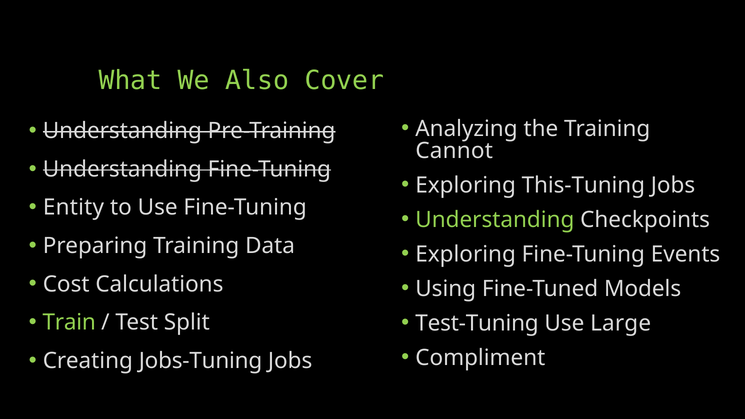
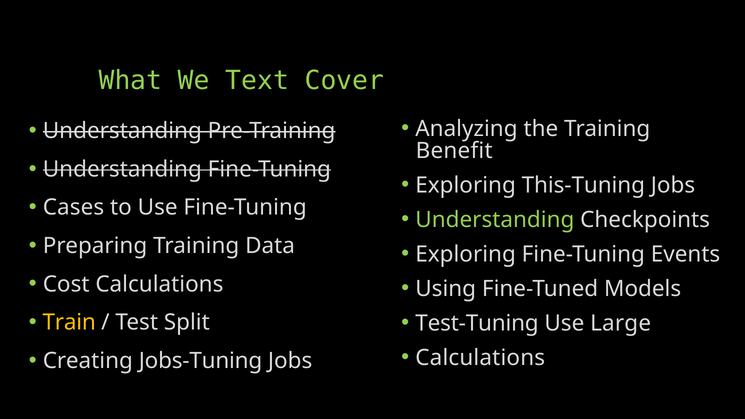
Also: Also -> Text
Cannot: Cannot -> Benefit
Entity: Entity -> Cases
Train colour: light green -> yellow
Compliment at (480, 358): Compliment -> Calculations
